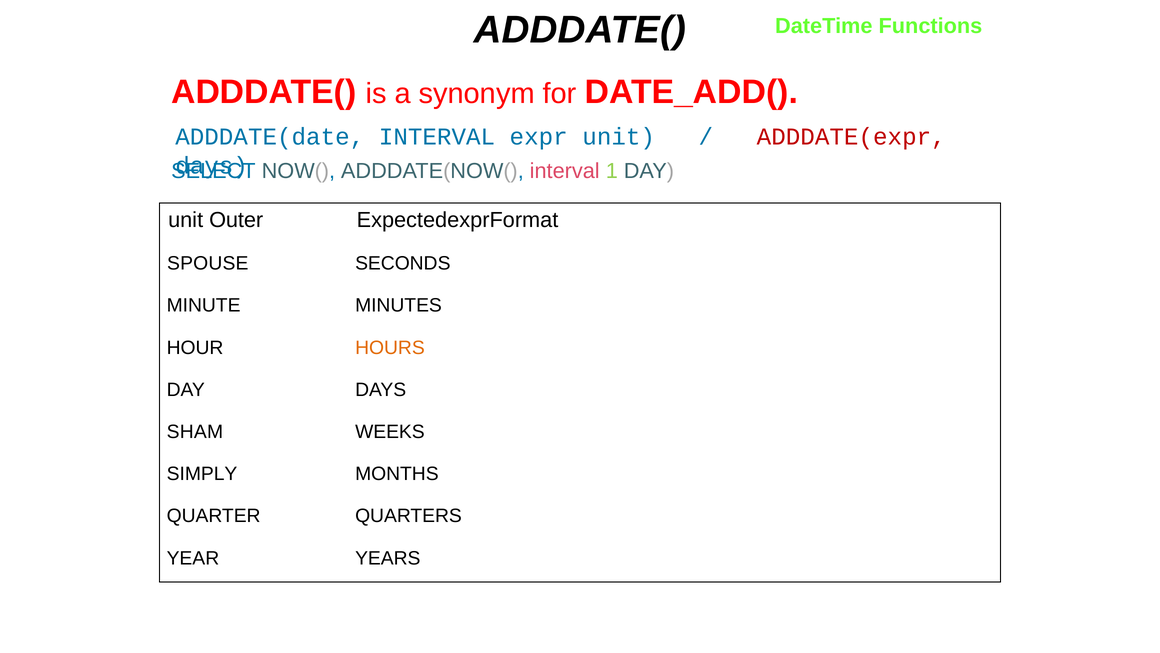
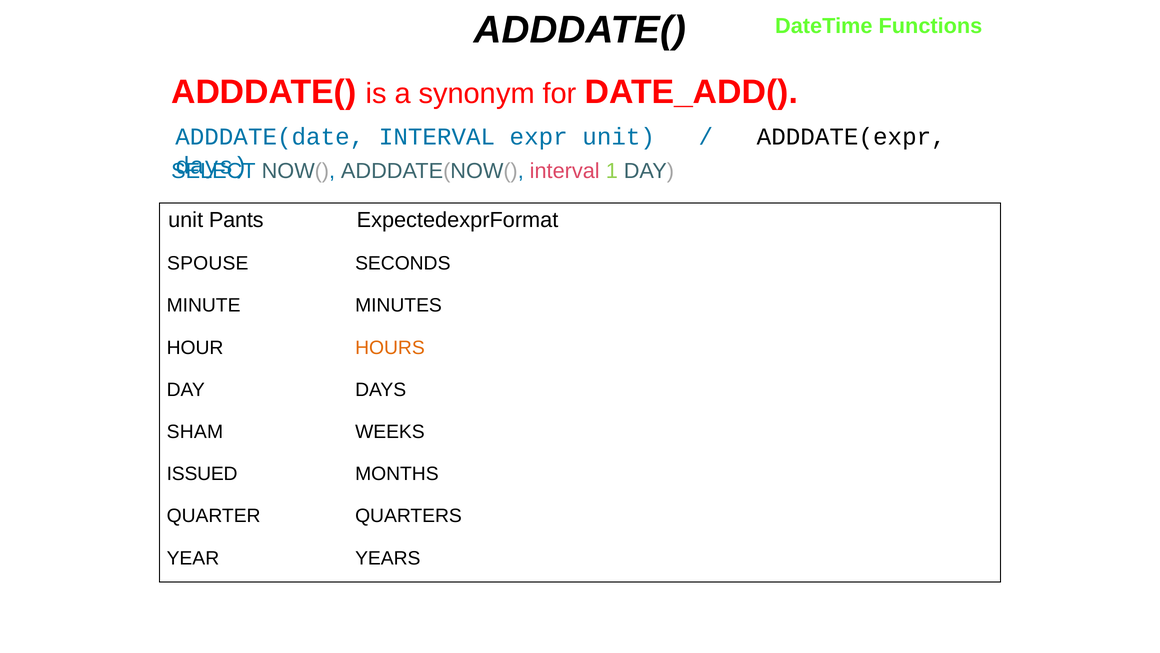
ADDDATE(expr colour: red -> black
Outer: Outer -> Pants
SIMPLY: SIMPLY -> ISSUED
